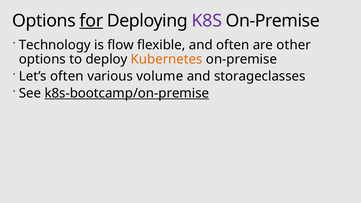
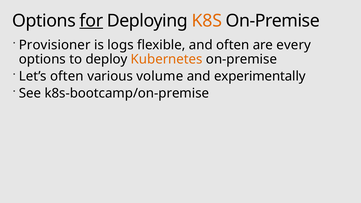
K8S colour: purple -> orange
Technology: Technology -> Provisioner
flow: flow -> logs
other: other -> every
storageclasses: storageclasses -> experimentally
k8s-bootcamp/on-premise underline: present -> none
